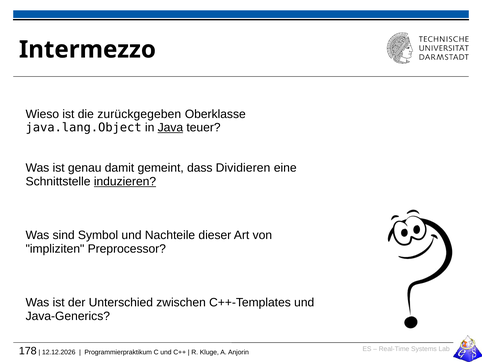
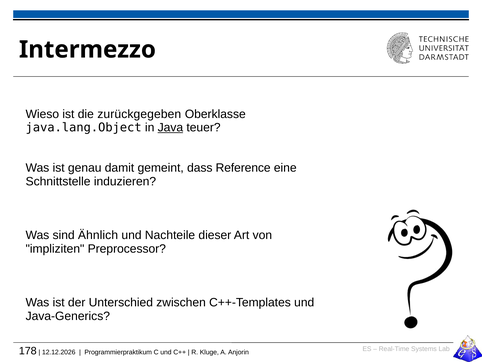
Dividieren: Dividieren -> Reference
induzieren underline: present -> none
Symbol: Symbol -> Ähnlich
